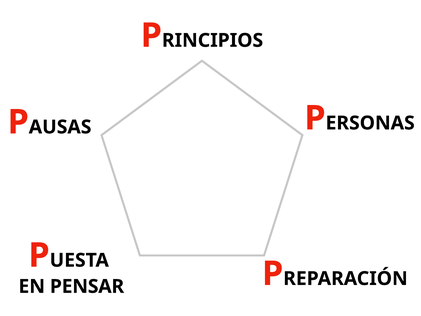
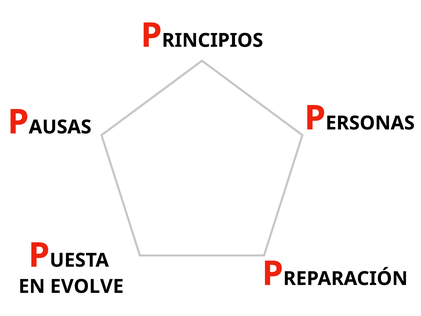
PENSAR: PENSAR -> EVOLVE
